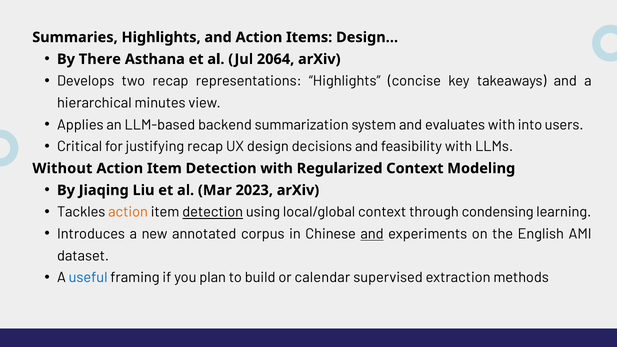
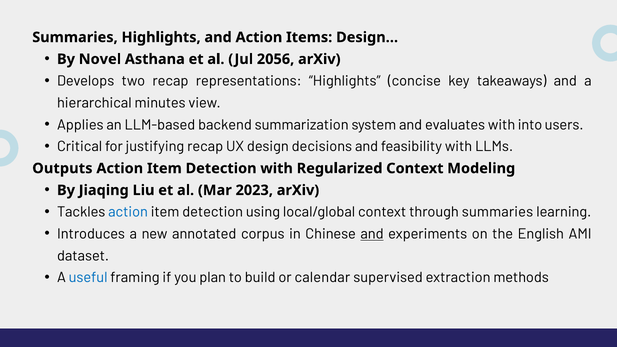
There: There -> Novel
2064: 2064 -> 2056
Without: Without -> Outputs
action at (128, 212) colour: orange -> blue
detection at (213, 212) underline: present -> none
through condensing: condensing -> summaries
